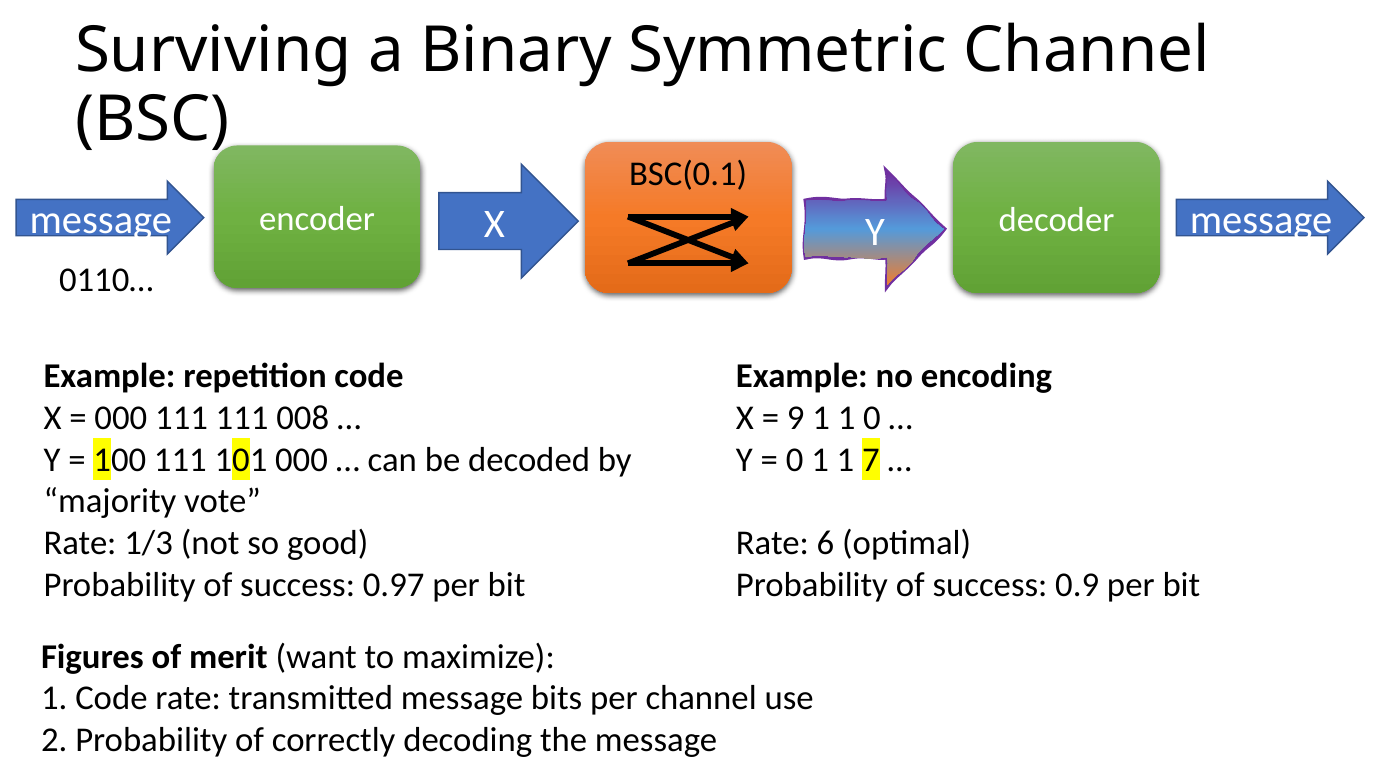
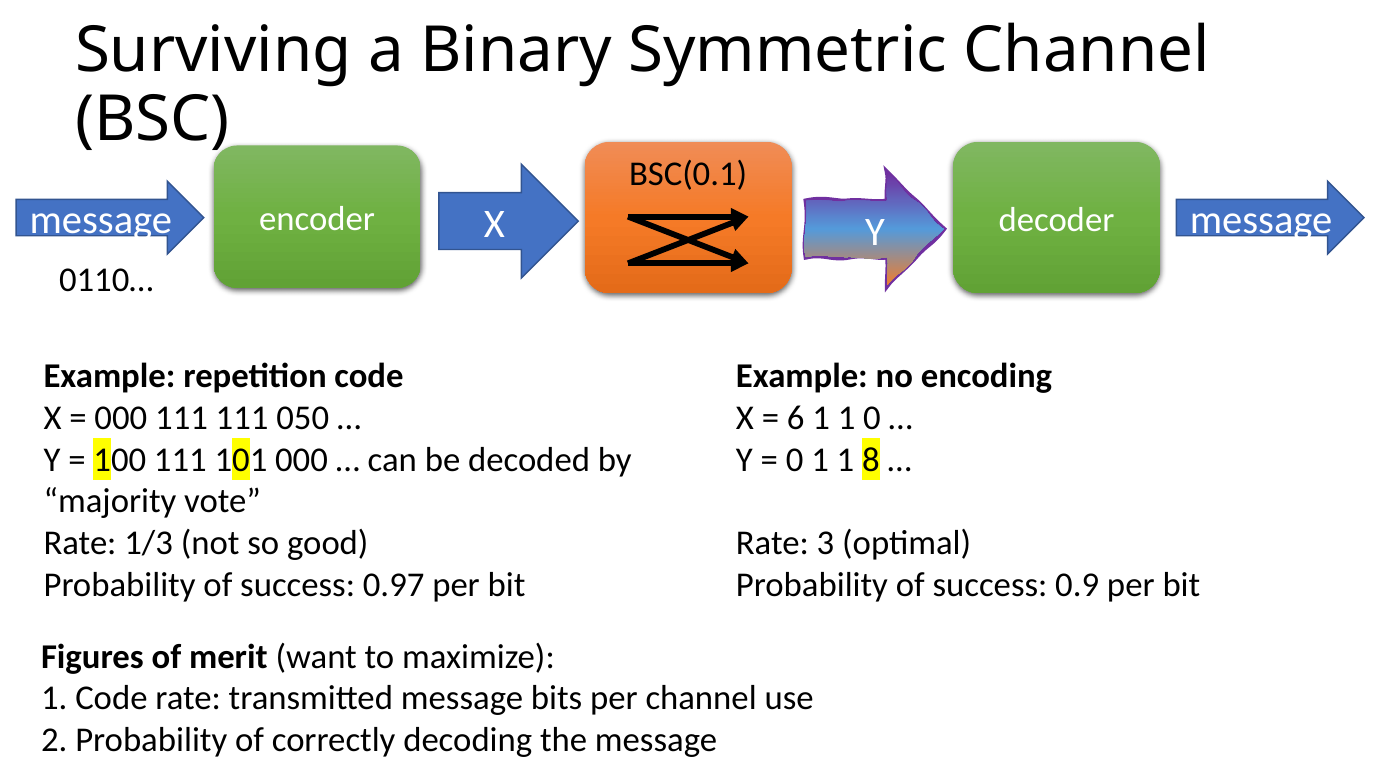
008: 008 -> 050
9: 9 -> 6
7: 7 -> 8
6: 6 -> 3
